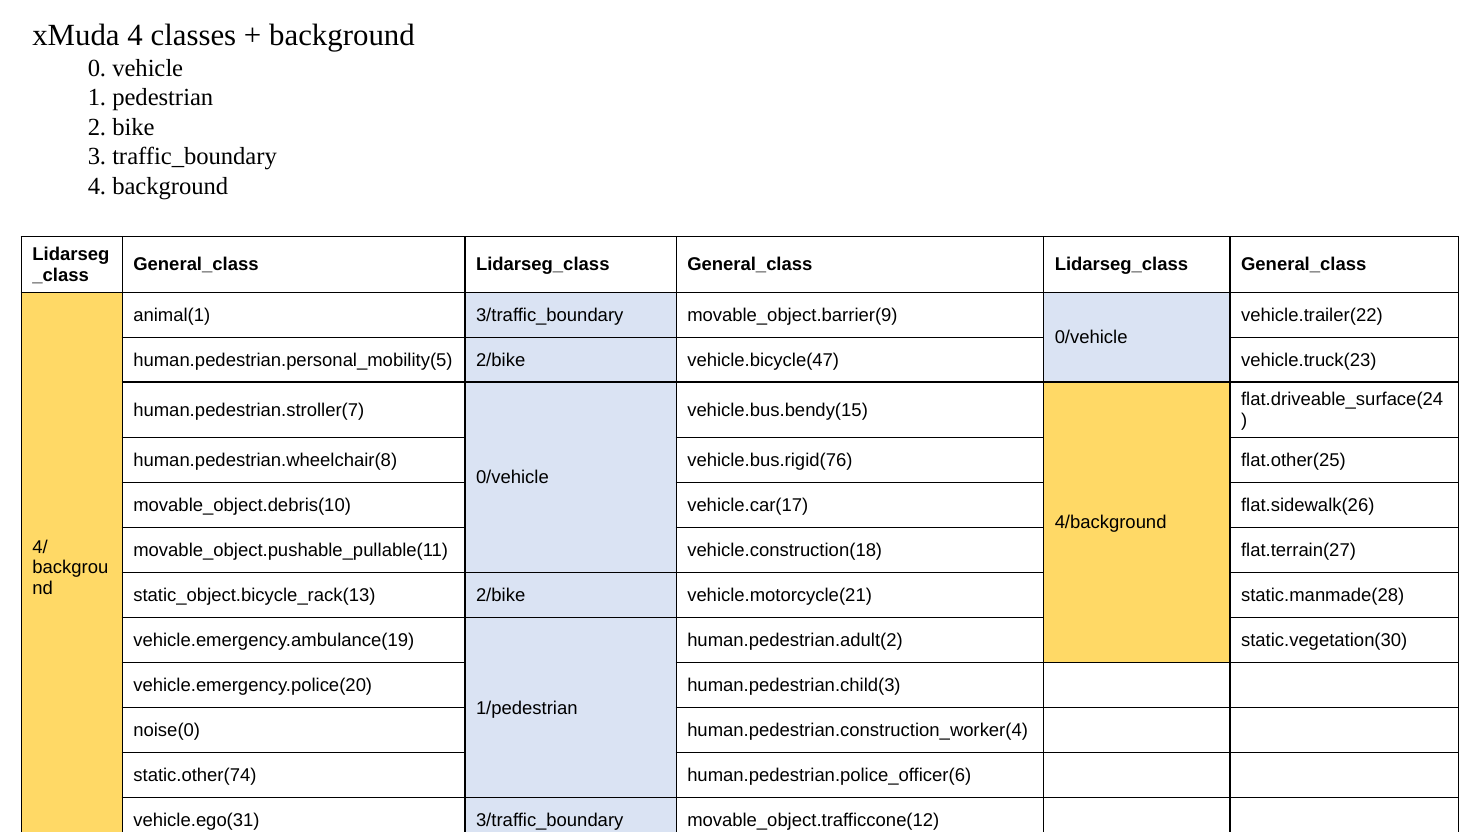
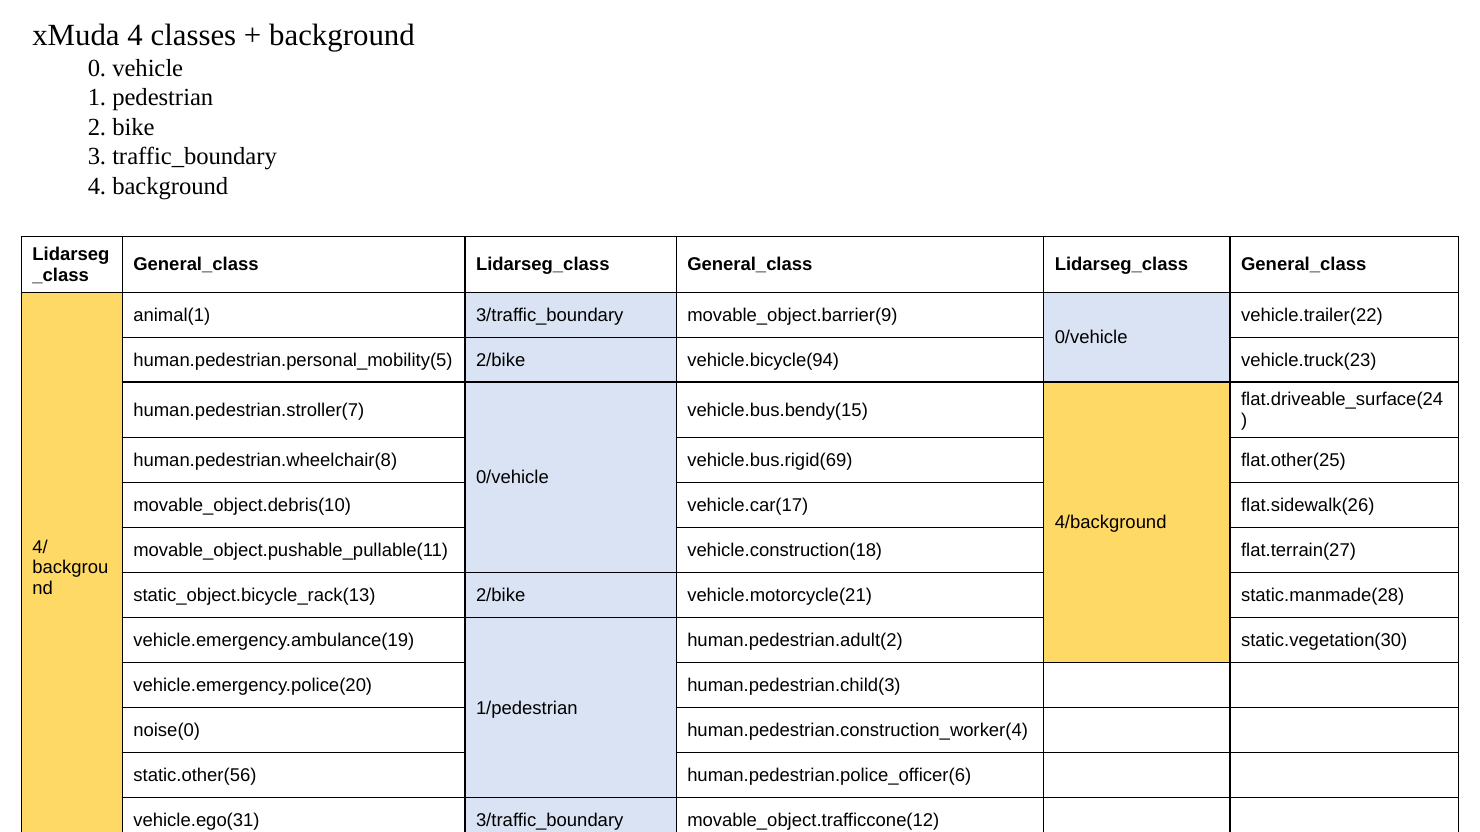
vehicle.bicycle(47: vehicle.bicycle(47 -> vehicle.bicycle(94
vehicle.bus.rigid(76: vehicle.bus.rigid(76 -> vehicle.bus.rigid(69
static.other(74: static.other(74 -> static.other(56
